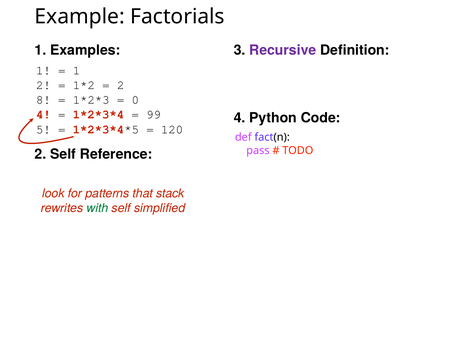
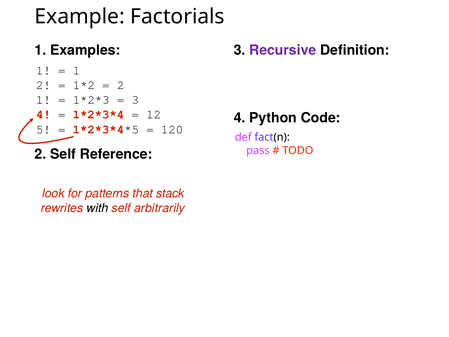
8 at (43, 100): 8 -> 1
0 at (135, 100): 0 -> 3
99: 99 -> 12
with colour: green -> black
simplified: simplified -> arbitrarily
